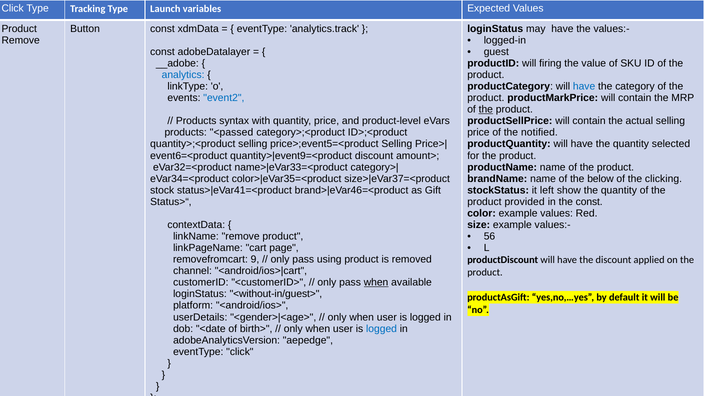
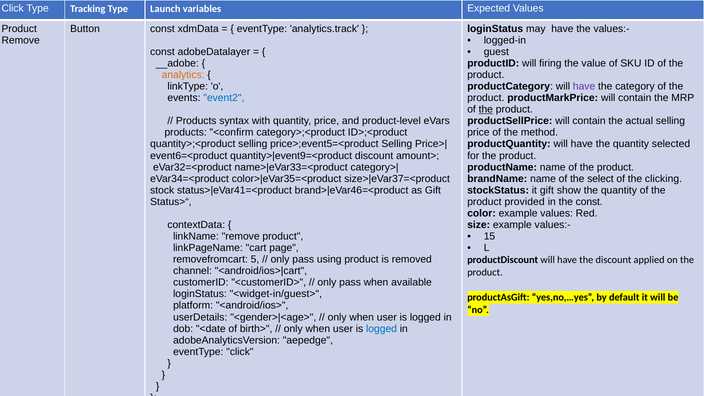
analytics colour: blue -> orange
have at (584, 86) colour: blue -> purple
<passed: <passed -> <confirm
notified: notified -> method
below: below -> select
it left: left -> gift
56: 56 -> 15
9: 9 -> 5
when at (376, 283) underline: present -> none
<without-in/guest>: <without-in/guest> -> <widget-in/guest>
